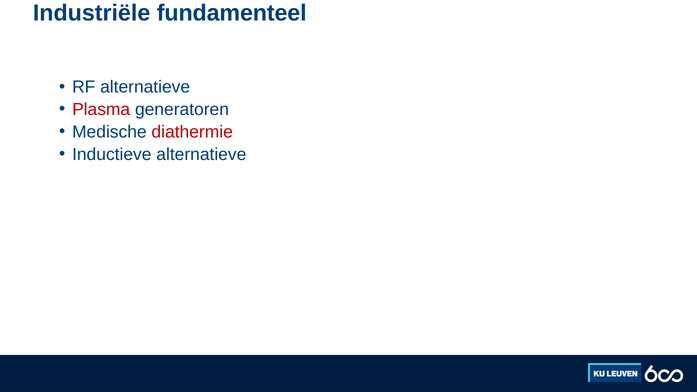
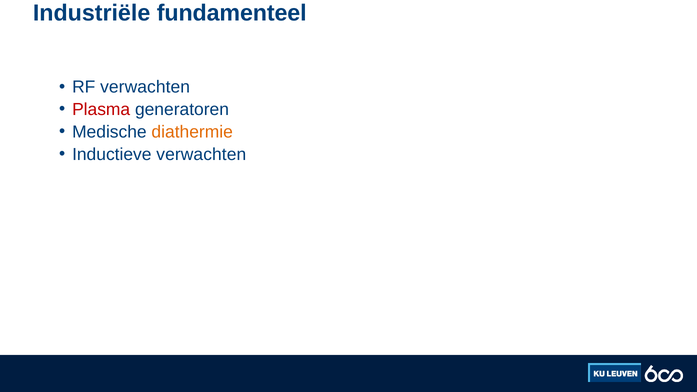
RF alternatieve: alternatieve -> verwachten
diathermie colour: red -> orange
Inductieve alternatieve: alternatieve -> verwachten
